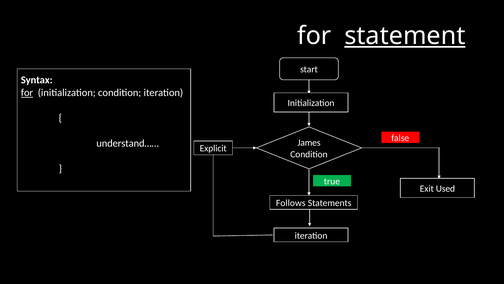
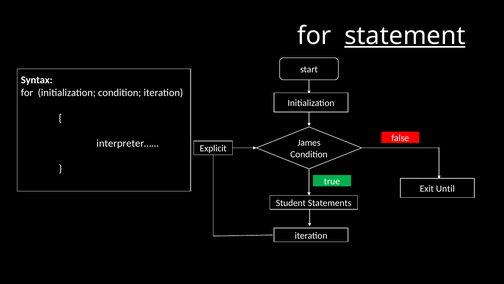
for at (27, 93) underline: present -> none
understand……: understand…… -> interpreter……
Used: Used -> Until
Follows: Follows -> Student
